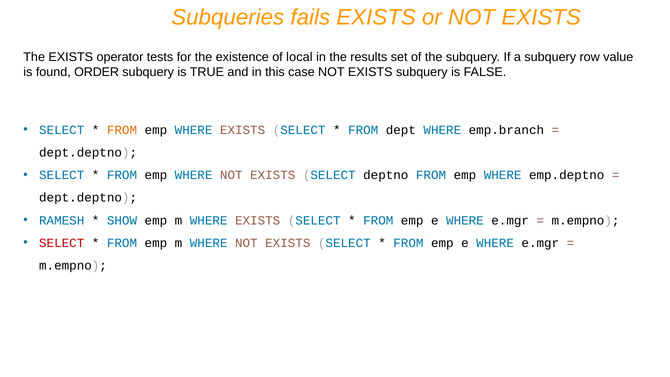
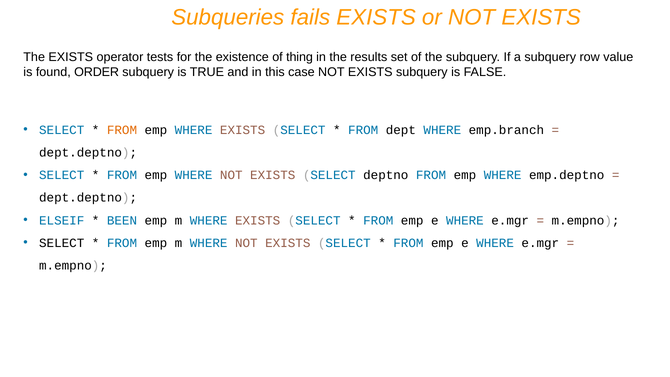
local: local -> thing
RAMESH: RAMESH -> ELSEIF
SHOW: SHOW -> BEEN
SELECT at (62, 243) colour: red -> black
